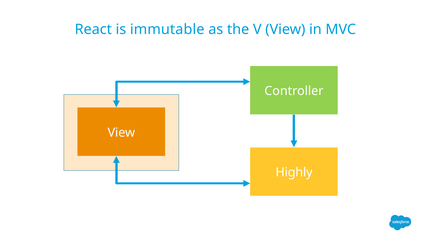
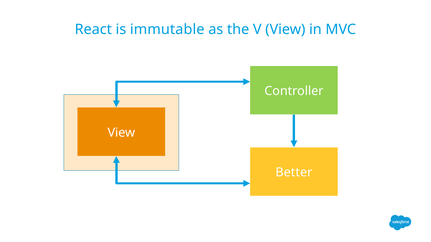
Highly: Highly -> Better
